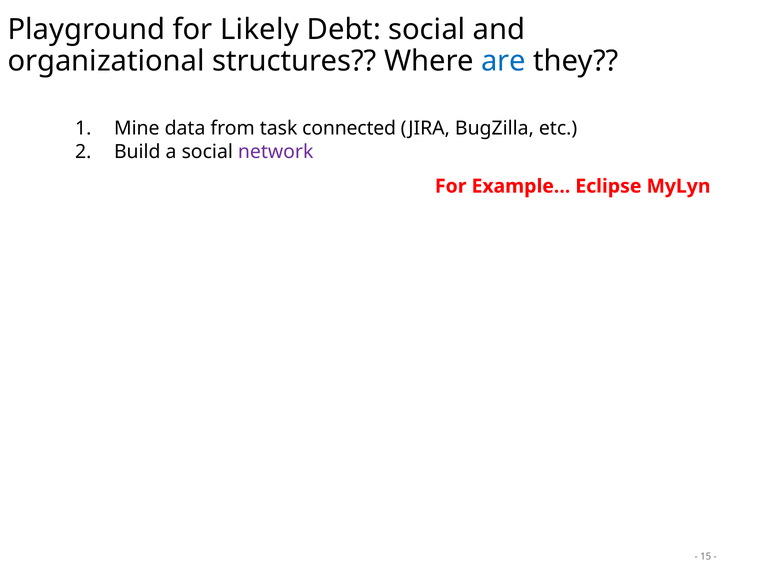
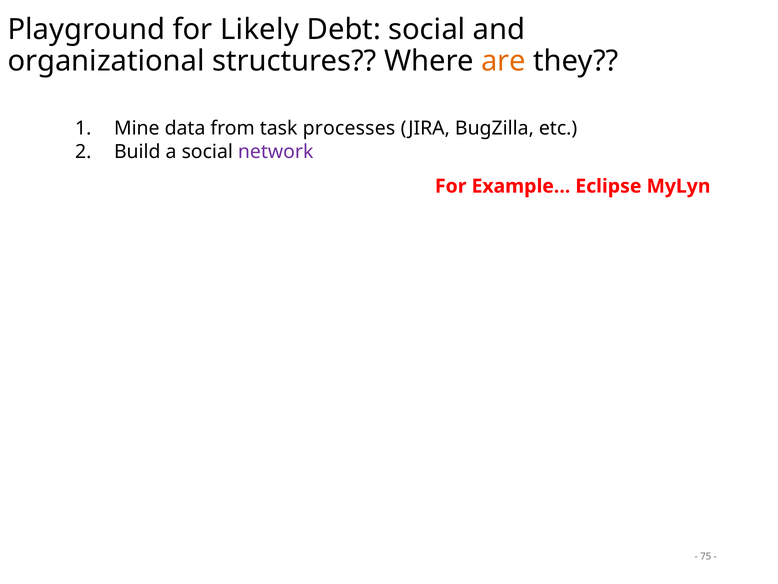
are colour: blue -> orange
connected: connected -> processes
15: 15 -> 75
